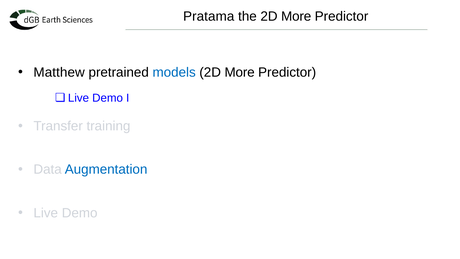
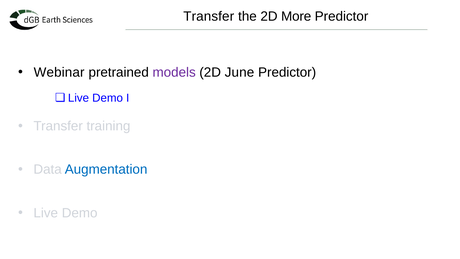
Pratama at (209, 16): Pratama -> Transfer
Matthew: Matthew -> Webinar
models colour: blue -> purple
More at (240, 72): More -> June
